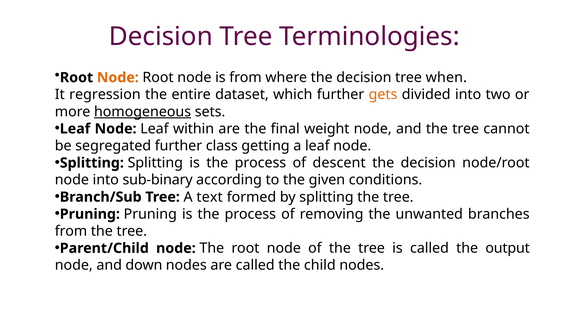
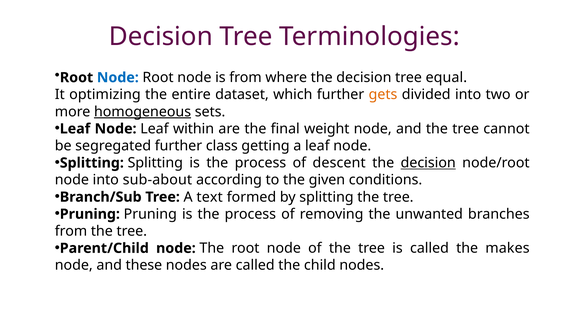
Node at (118, 78) colour: orange -> blue
when: when -> equal
regression: regression -> optimizing
decision at (428, 163) underline: none -> present
sub-binary: sub-binary -> sub-about
output: output -> makes
down: down -> these
